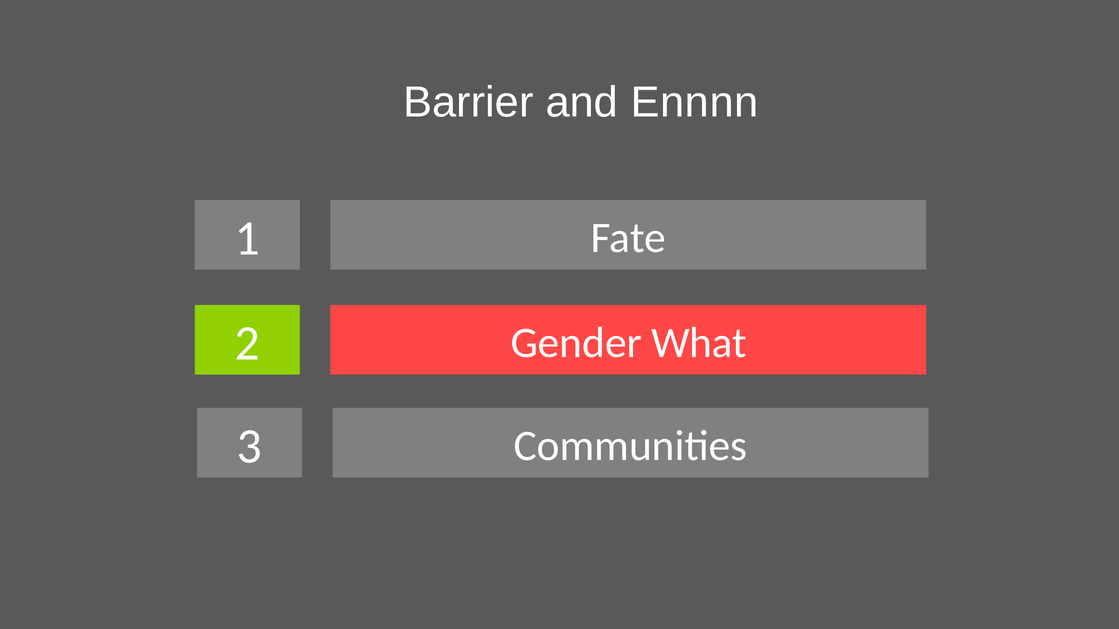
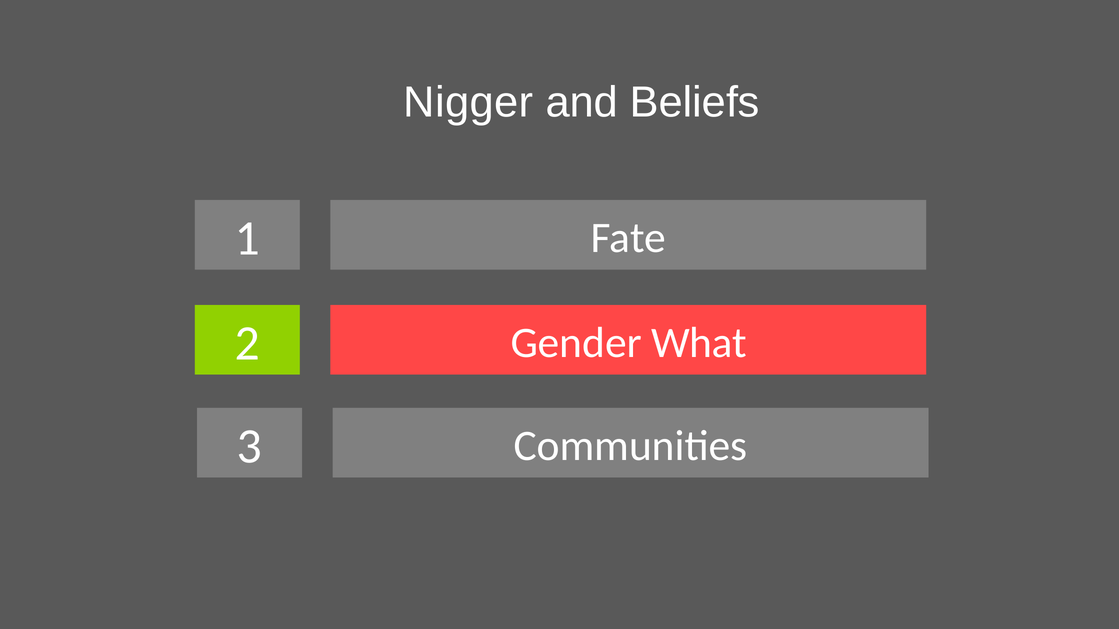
Barrier: Barrier -> Nigger
Ennnn: Ennnn -> Beliefs
